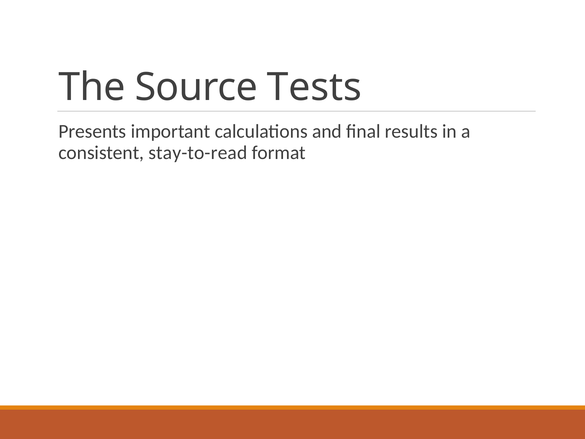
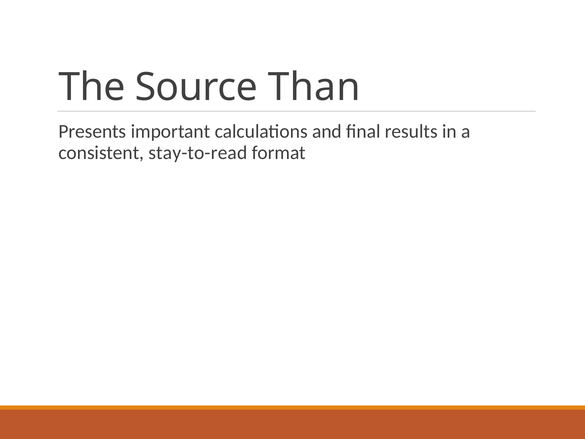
Tests: Tests -> Than
